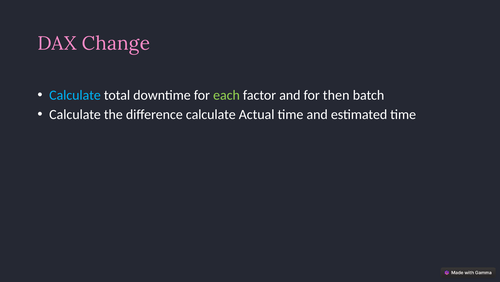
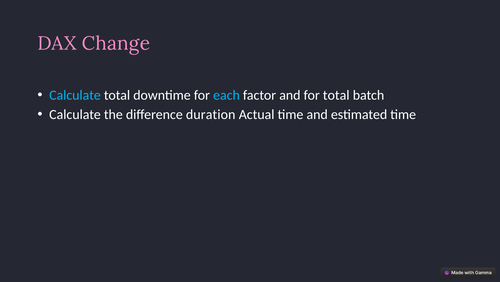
each colour: light green -> light blue
for then: then -> total
difference calculate: calculate -> duration
